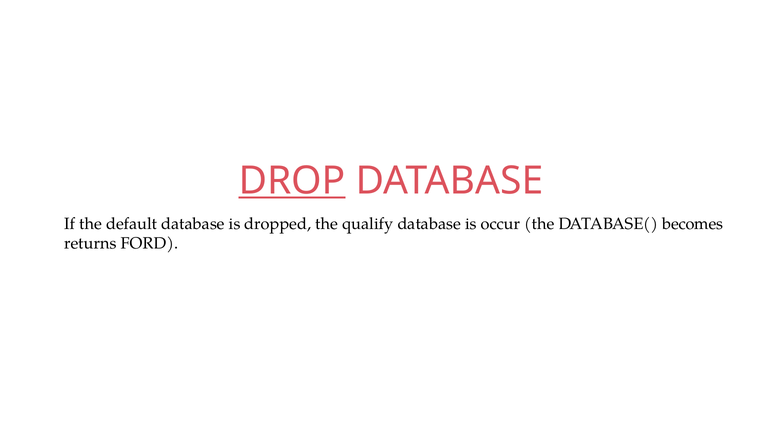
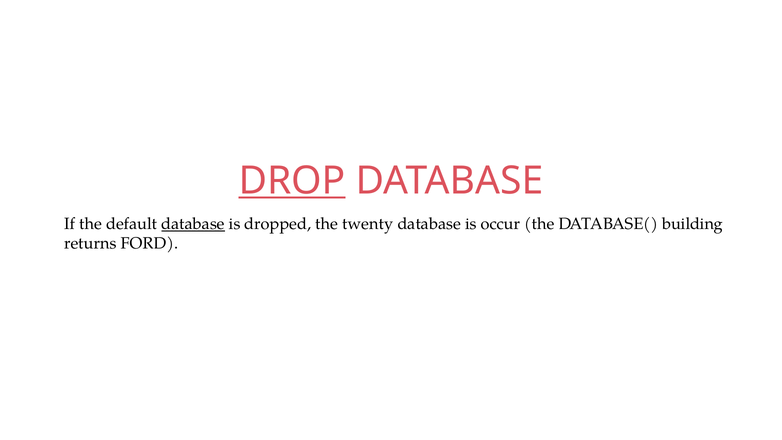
database at (193, 224) underline: none -> present
qualify: qualify -> twenty
becomes: becomes -> building
